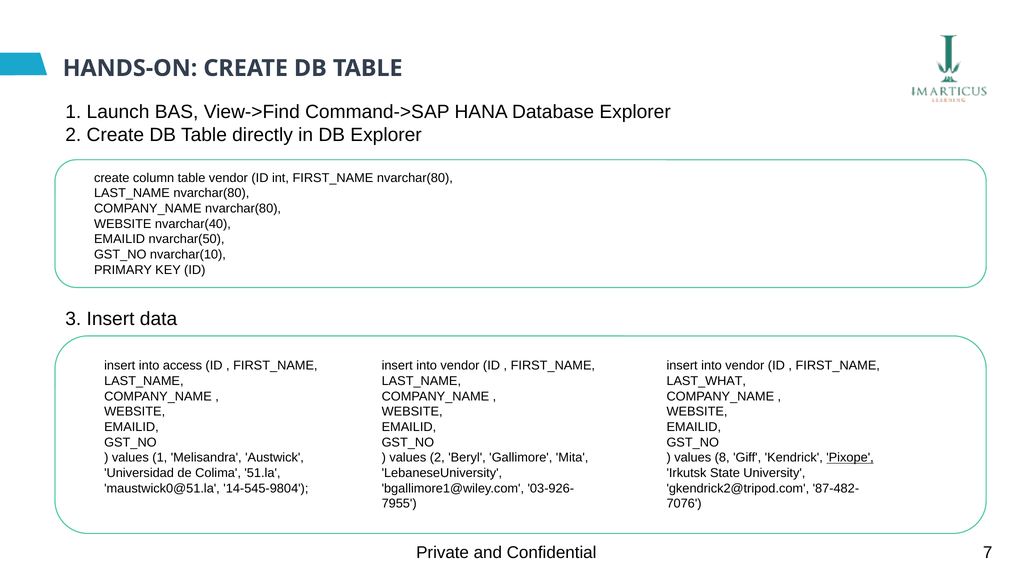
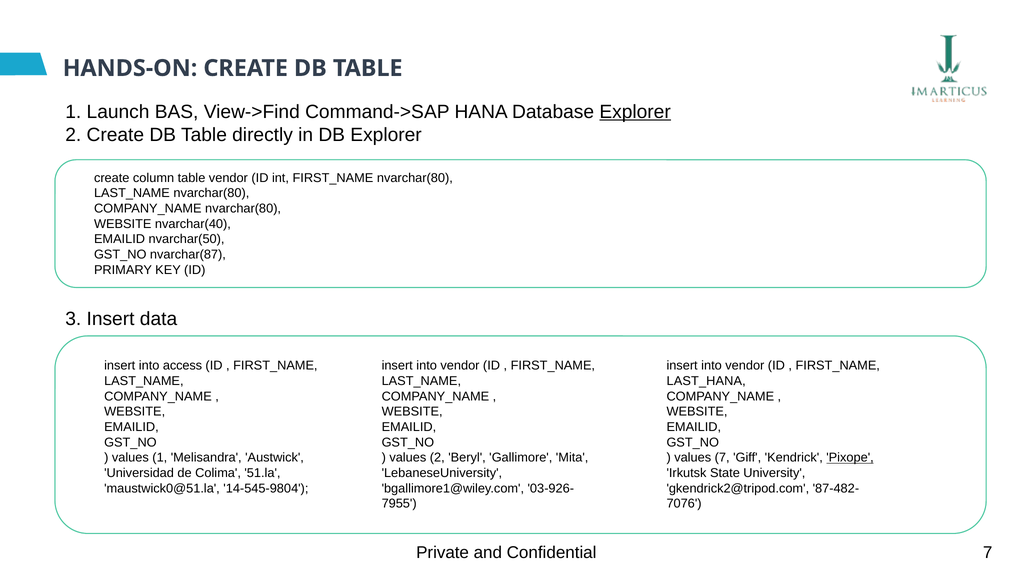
Explorer at (635, 112) underline: none -> present
nvarchar(10: nvarchar(10 -> nvarchar(87
LAST_WHAT: LAST_WHAT -> LAST_HANA
values 8: 8 -> 7
